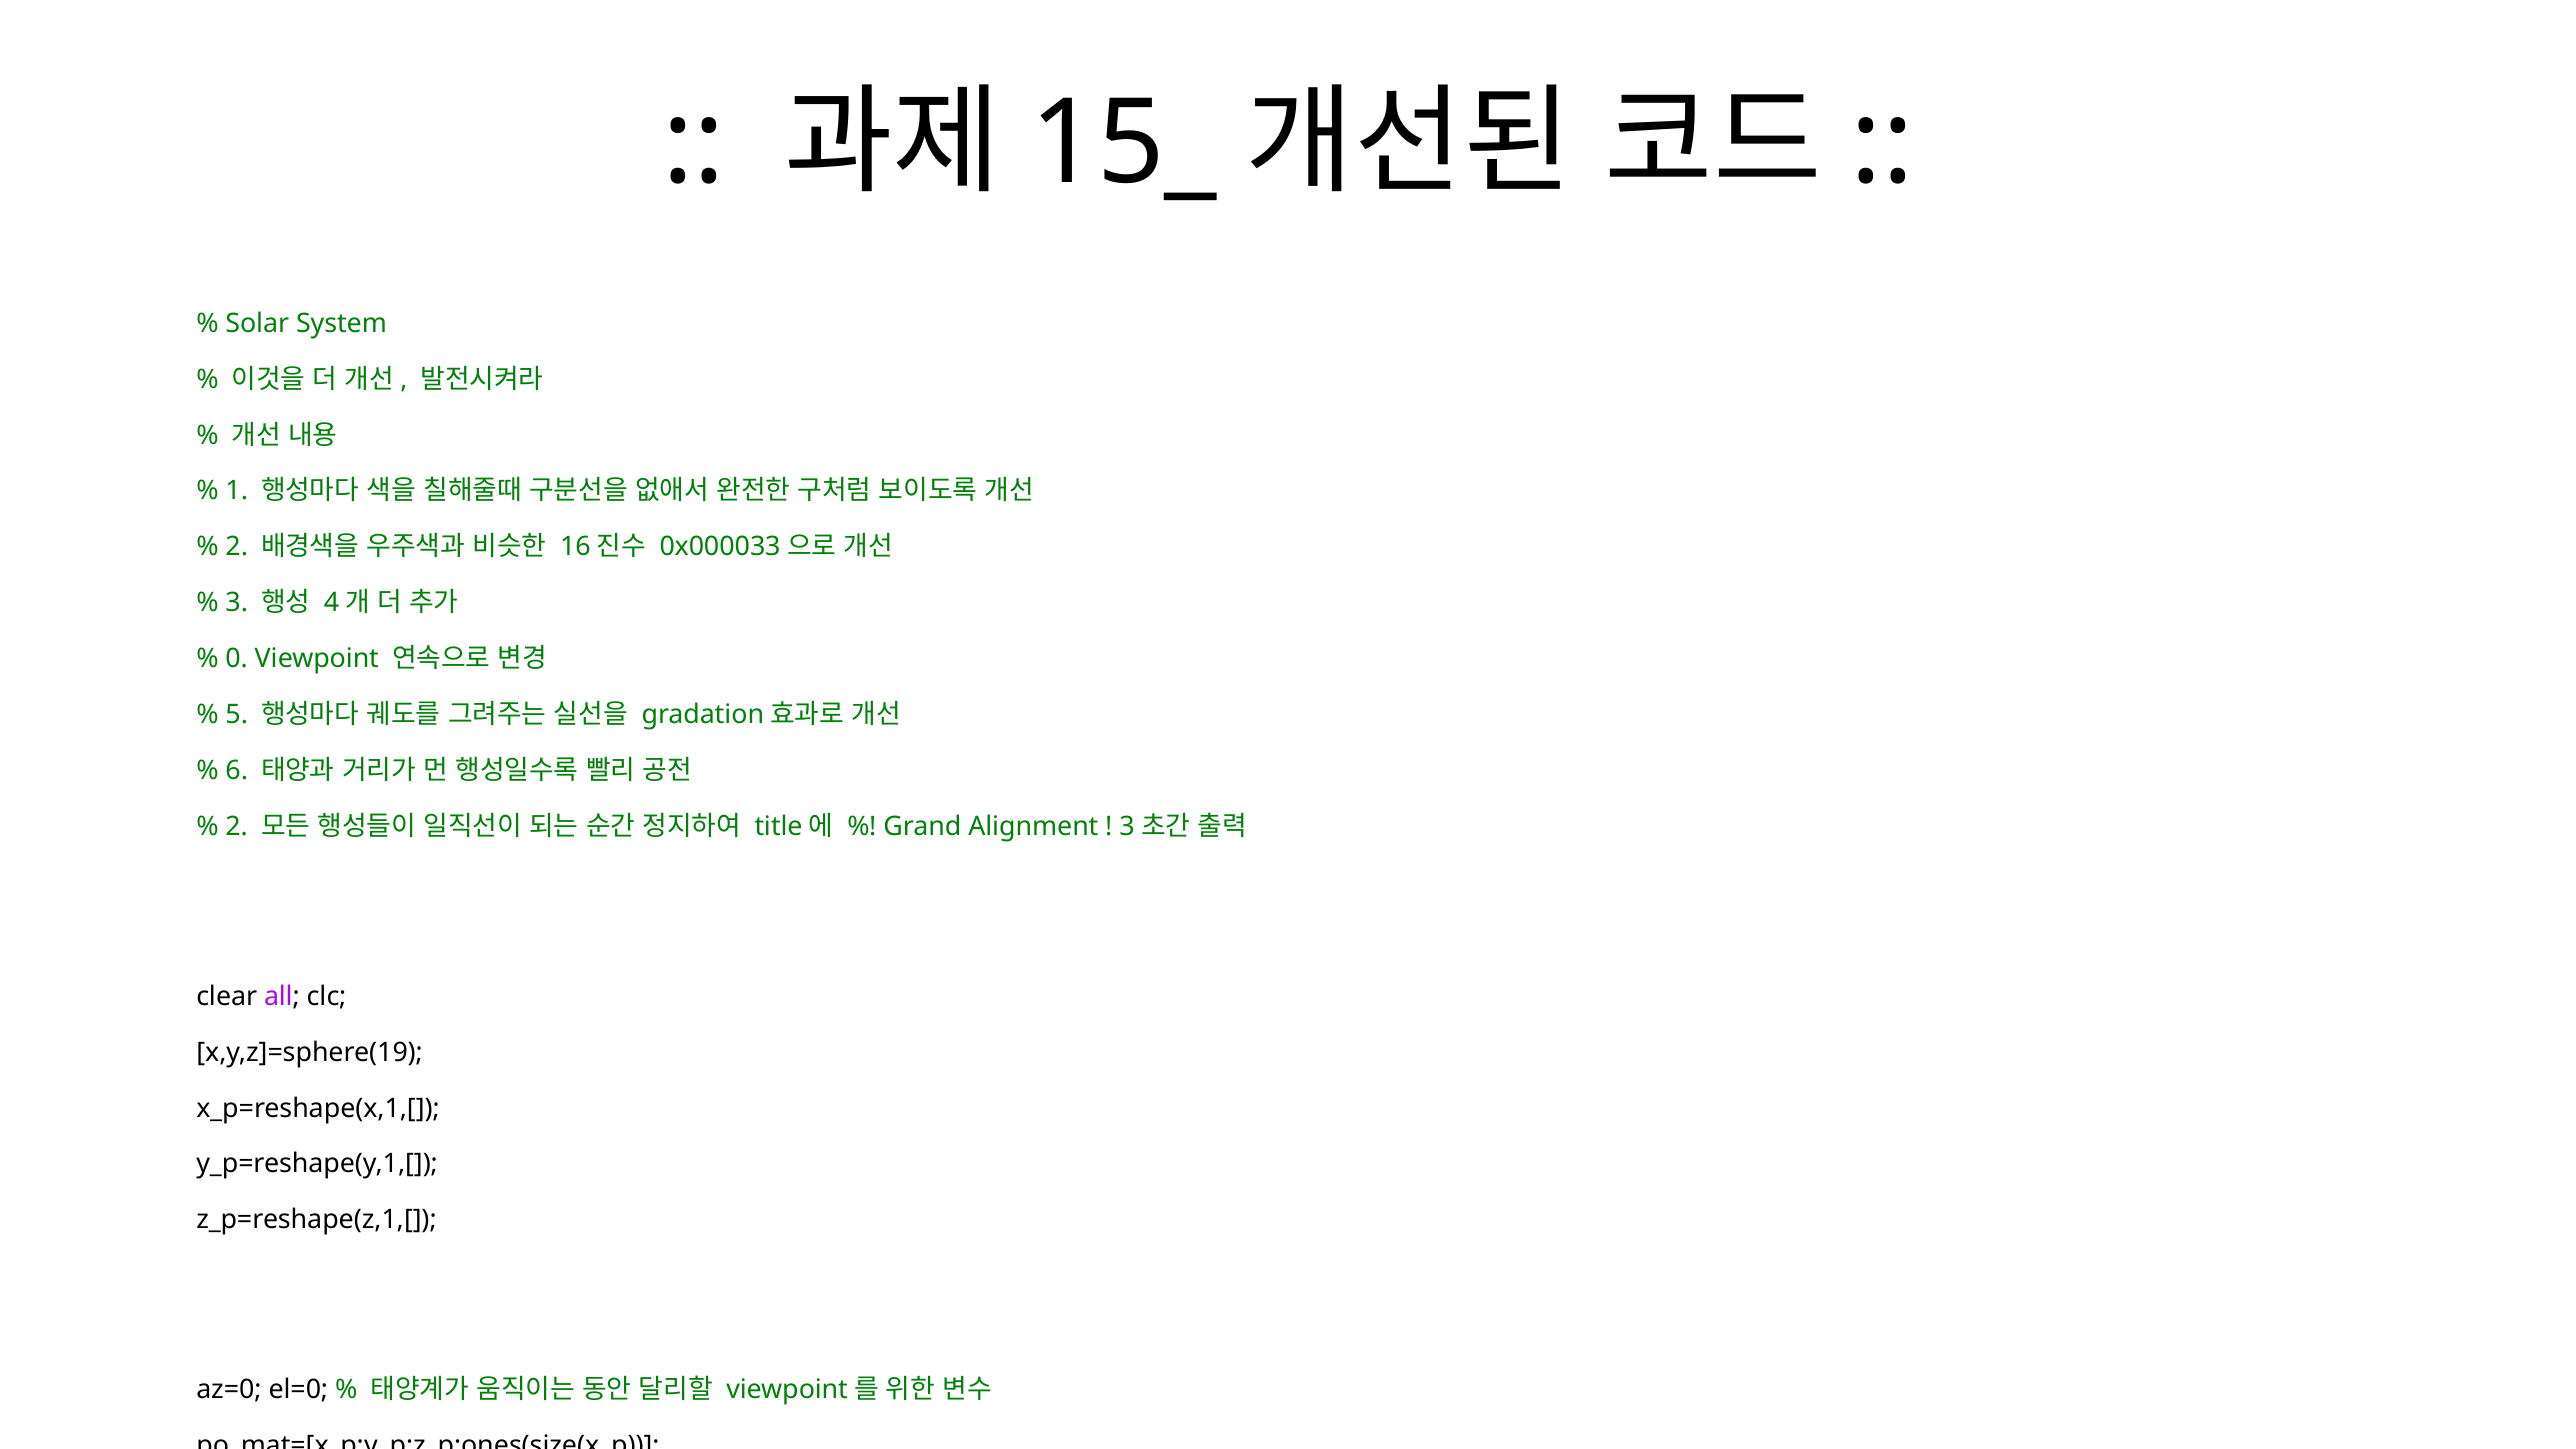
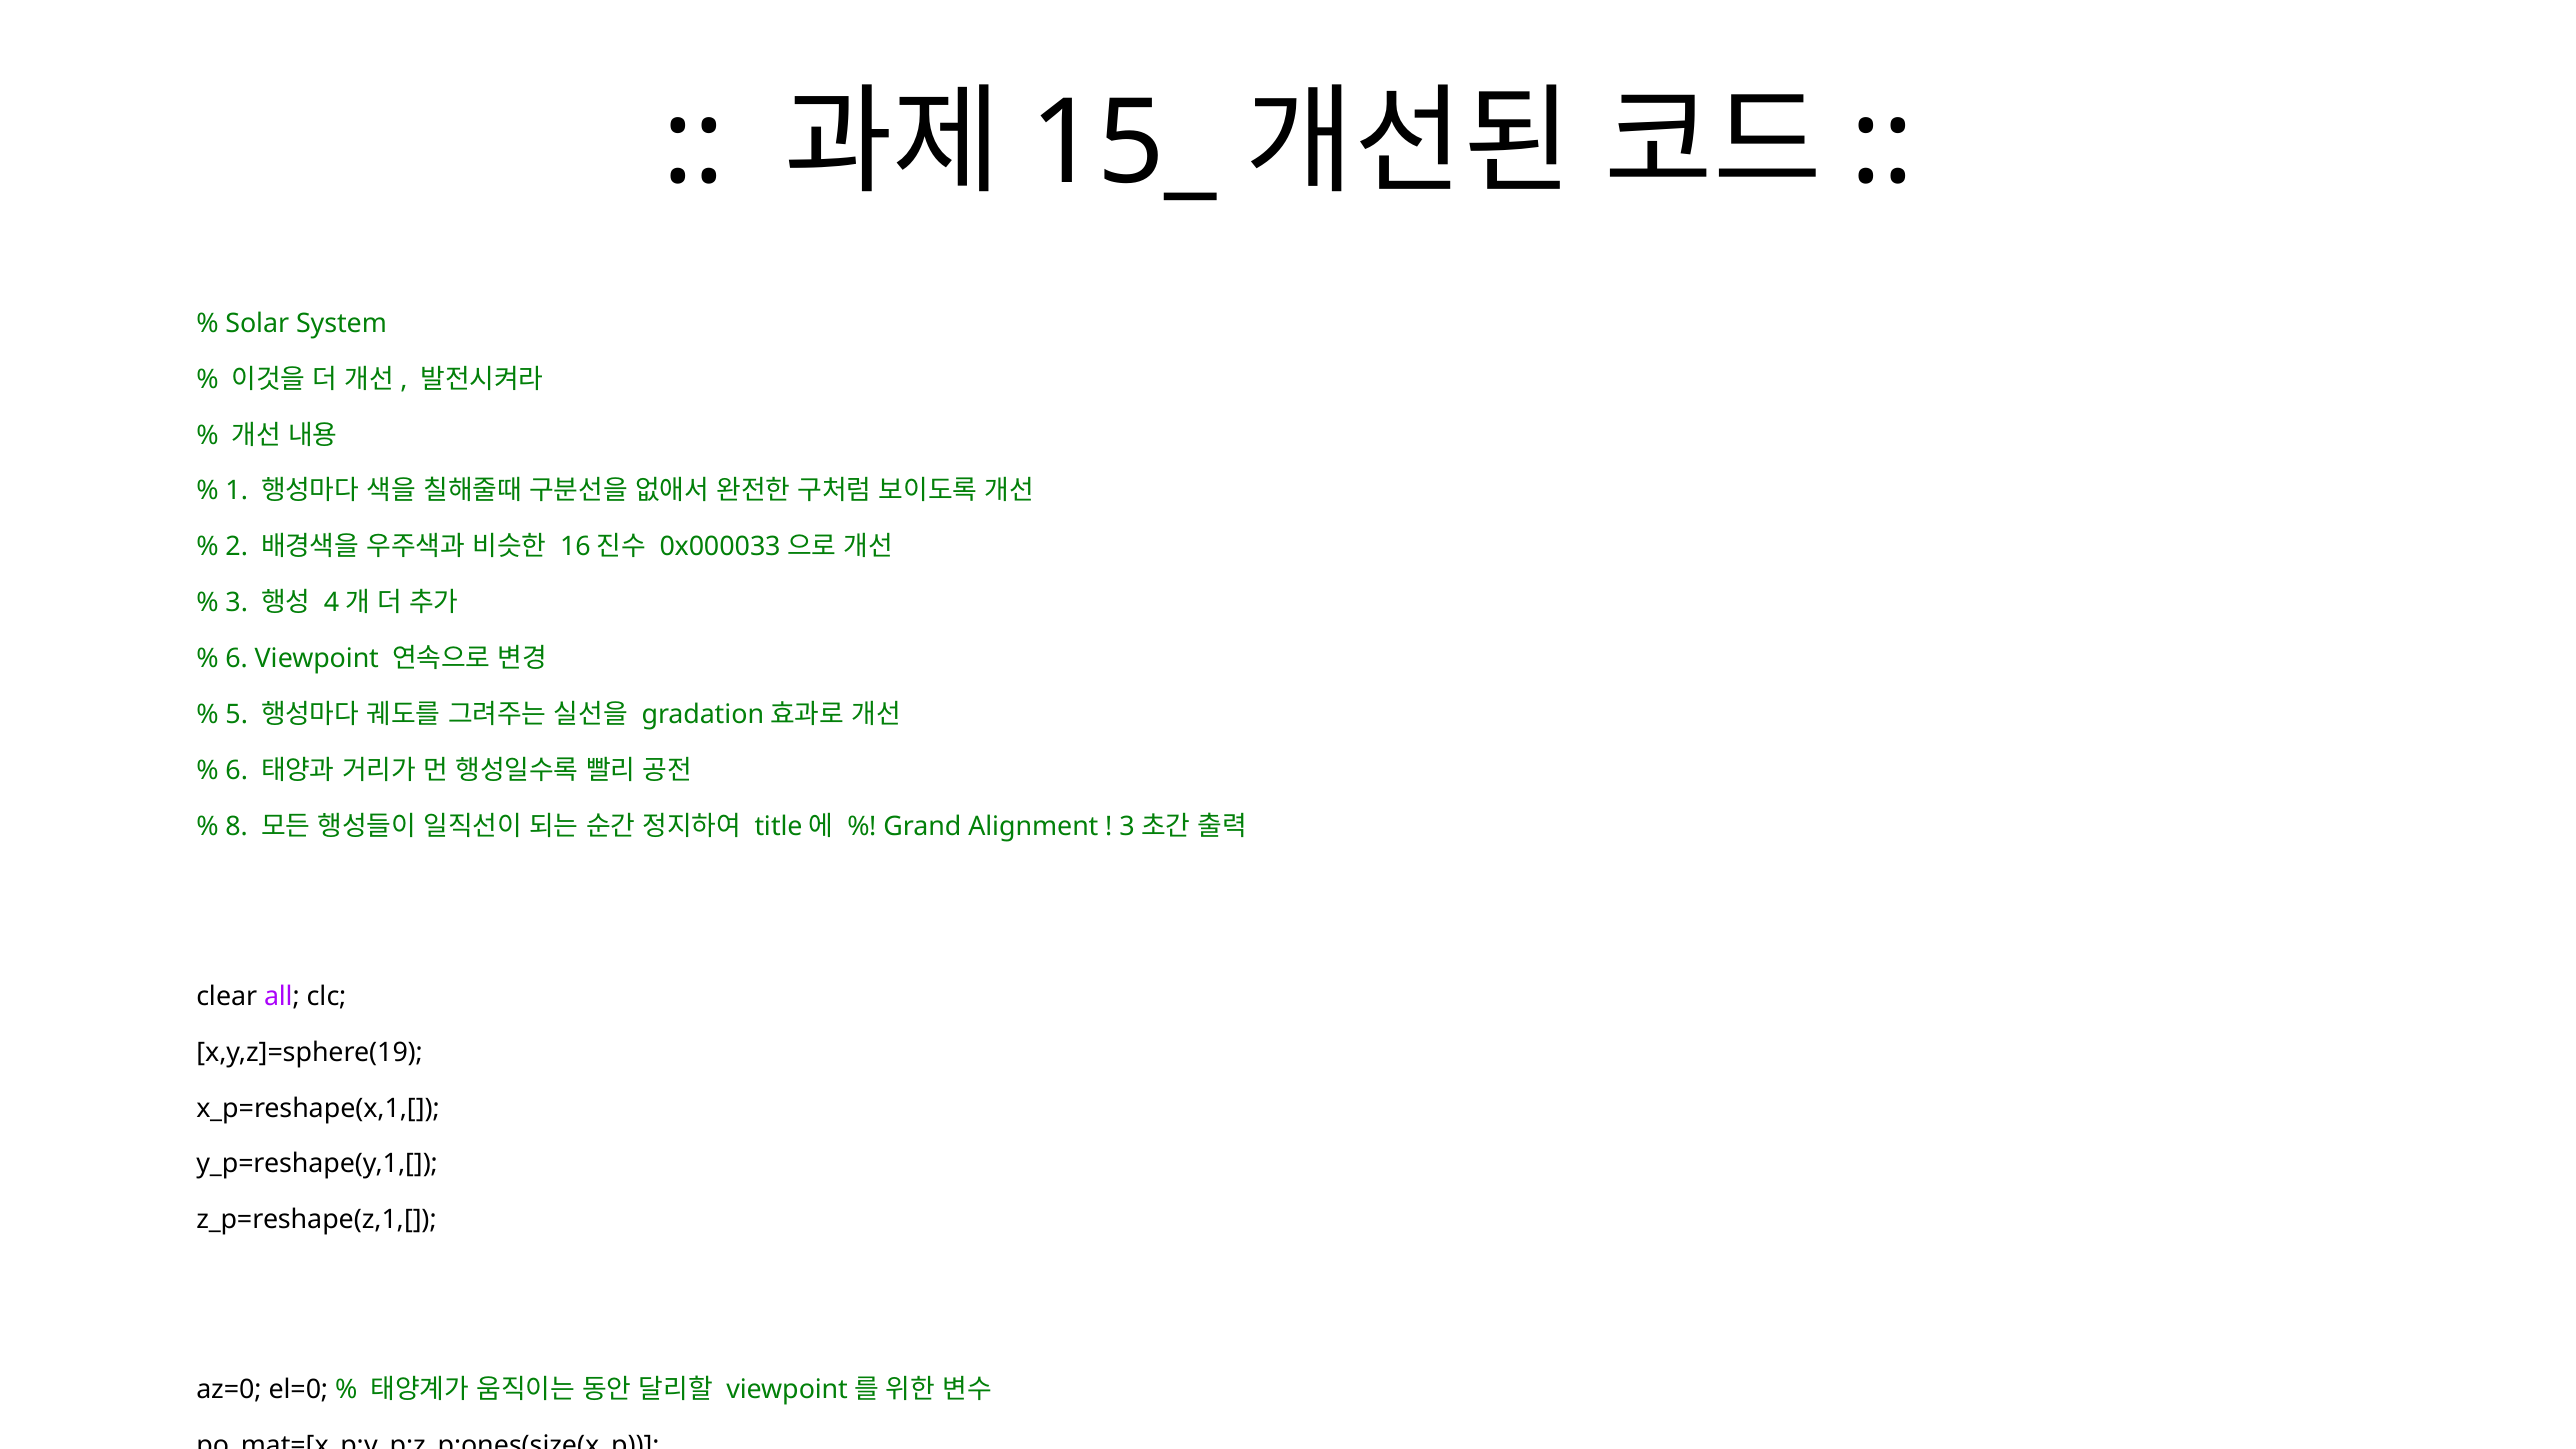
0 at (237, 659): 0 -> 6
2 at (237, 827): 2 -> 8
